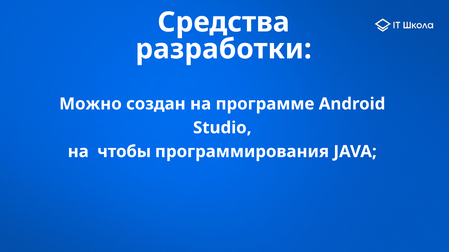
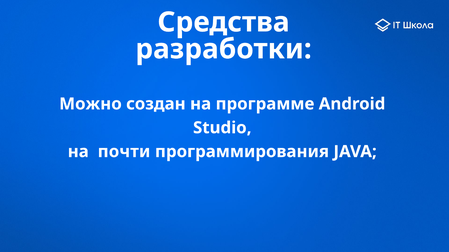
чтобы: чтобы -> почти
